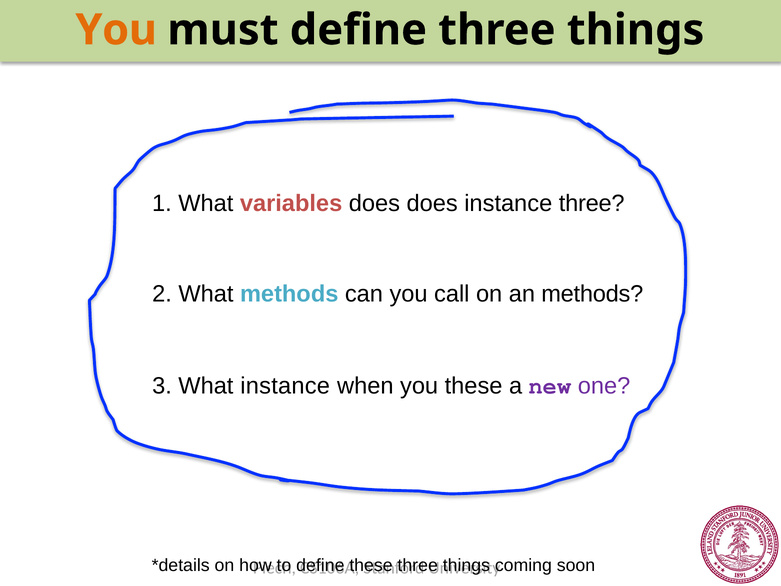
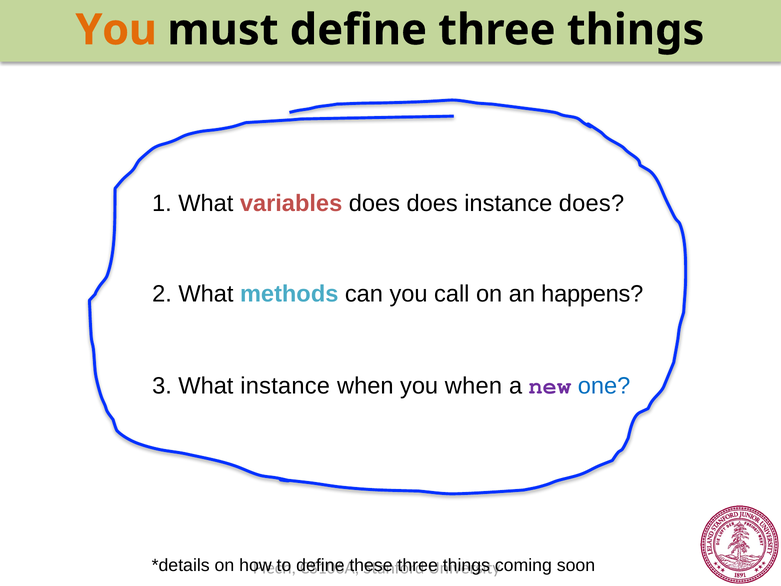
instance three: three -> does
an methods: methods -> happens
you these: these -> when
one colour: purple -> blue
